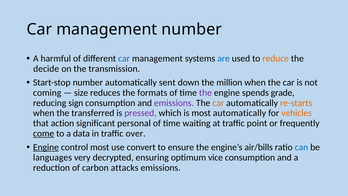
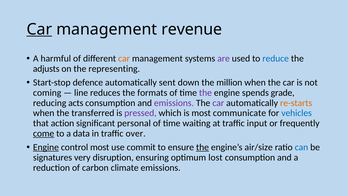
Car at (39, 29) underline: none -> present
management number: number -> revenue
car at (124, 58) colour: blue -> orange
are colour: blue -> purple
reduce colour: orange -> blue
decide: decide -> adjusts
transmission: transmission -> representing
Start-stop number: number -> defence
size: size -> line
sign: sign -> acts
car at (218, 103) colour: orange -> purple
most automatically: automatically -> communicate
vehicles colour: orange -> blue
point: point -> input
convert: convert -> commit
the at (202, 147) underline: none -> present
air/bills: air/bills -> air/size
languages: languages -> signatures
decrypted: decrypted -> disruption
vice: vice -> lost
attacks: attacks -> climate
